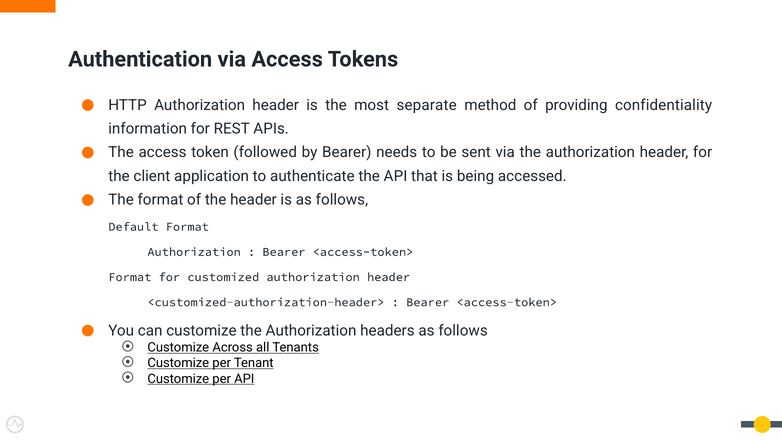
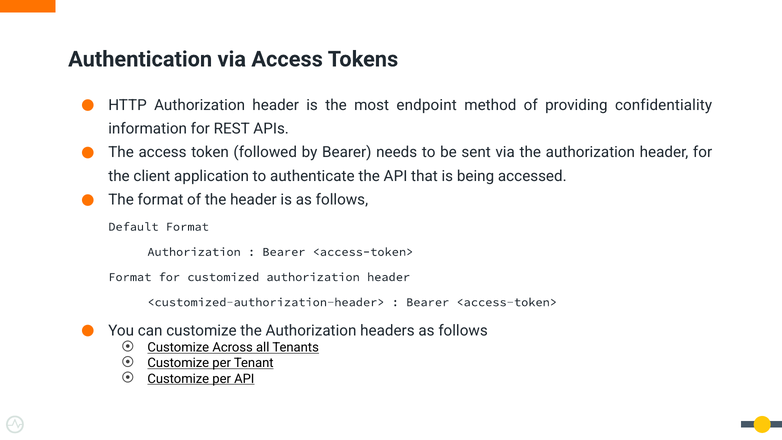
separate: separate -> endpoint
